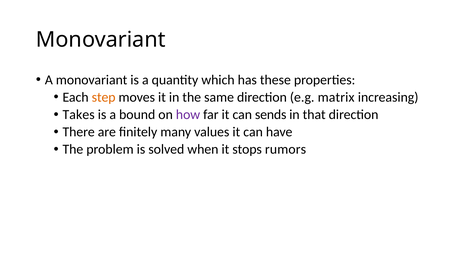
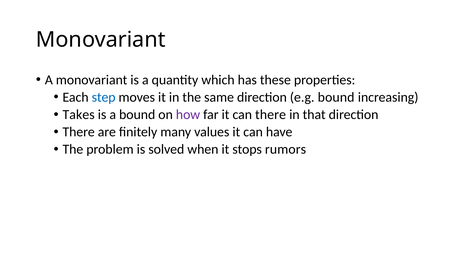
step colour: orange -> blue
e.g matrix: matrix -> bound
can sends: sends -> there
